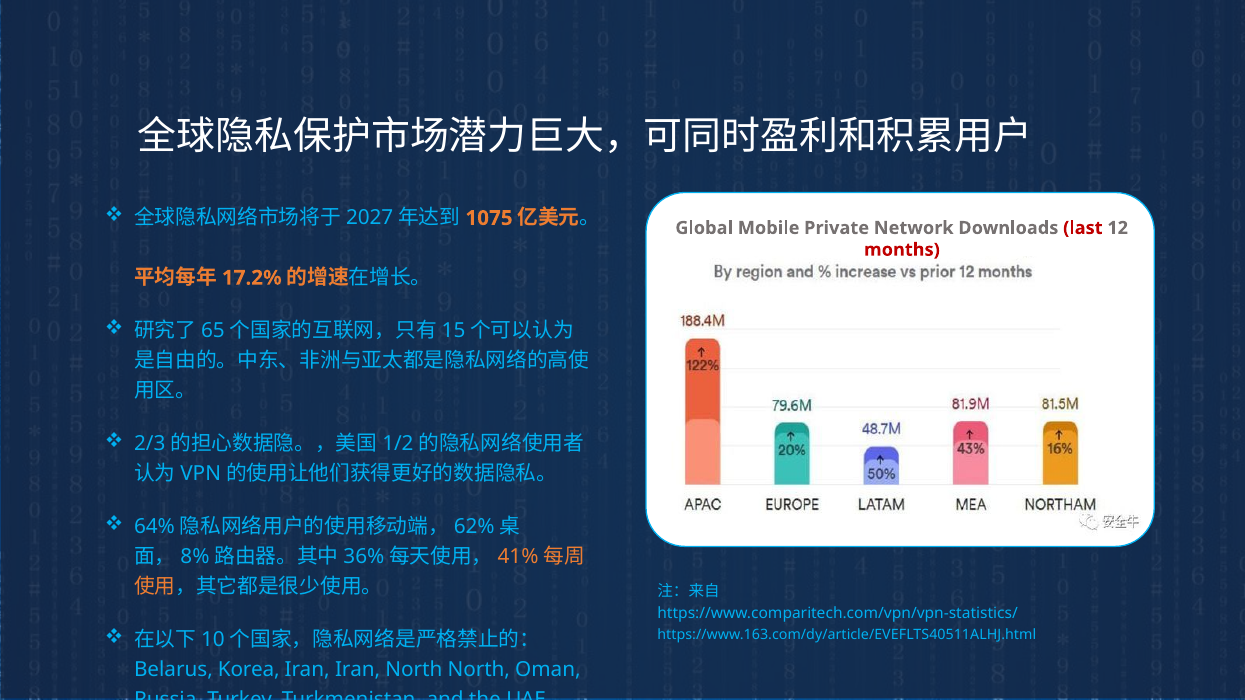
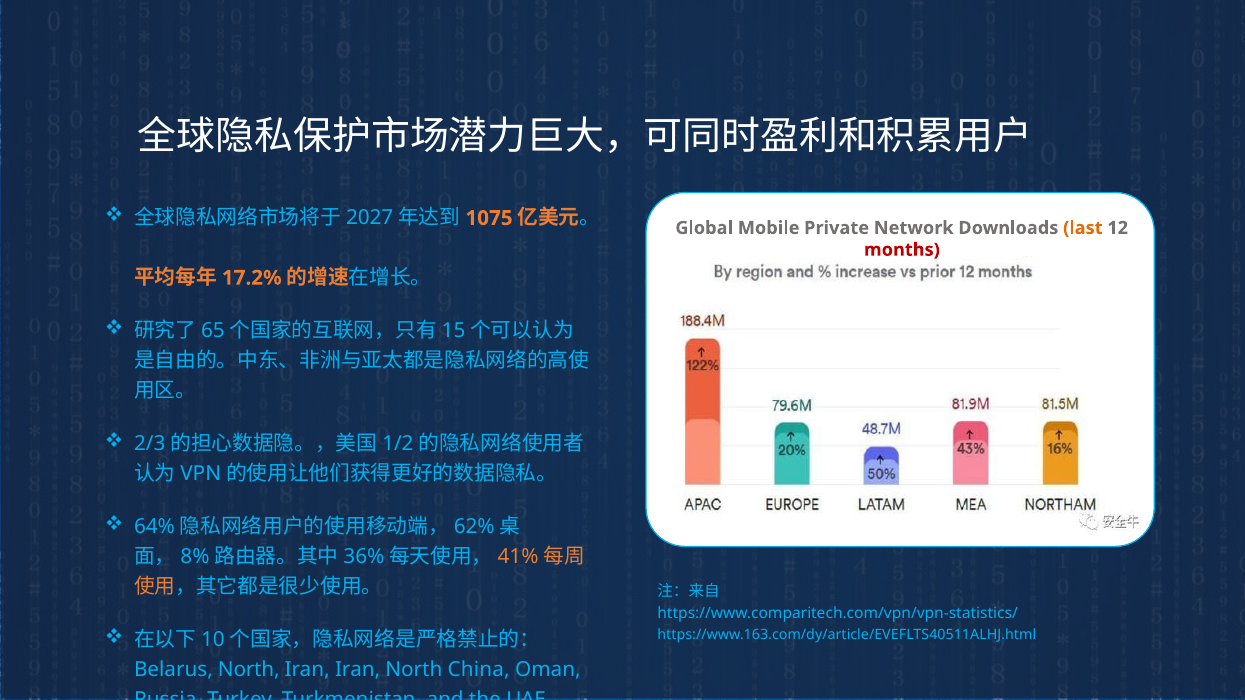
last colour: red -> orange
Belarus Korea: Korea -> North
North North: North -> China
